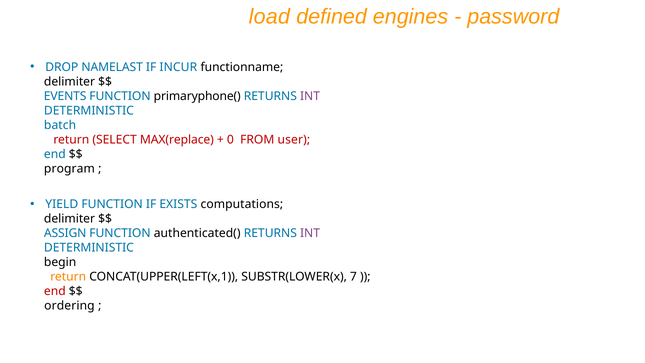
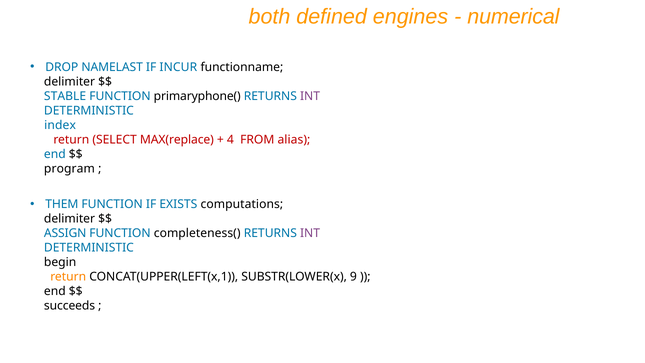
load: load -> both
password: password -> numerical
EVENTS: EVENTS -> STABLE
batch: batch -> index
0: 0 -> 4
user: user -> alias
YIELD: YIELD -> THEM
authenticated(: authenticated( -> completeness(
7: 7 -> 9
end at (55, 291) colour: red -> black
ordering: ordering -> succeeds
